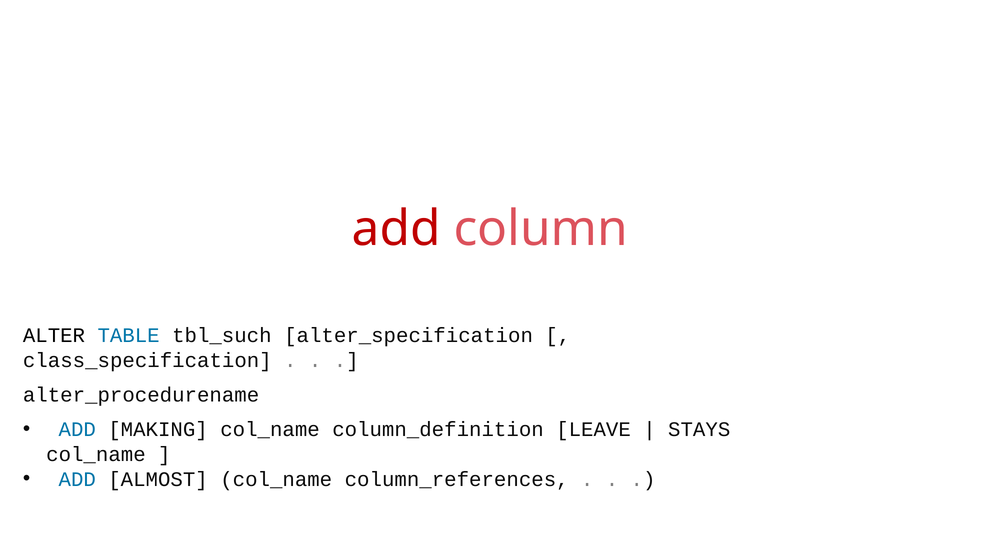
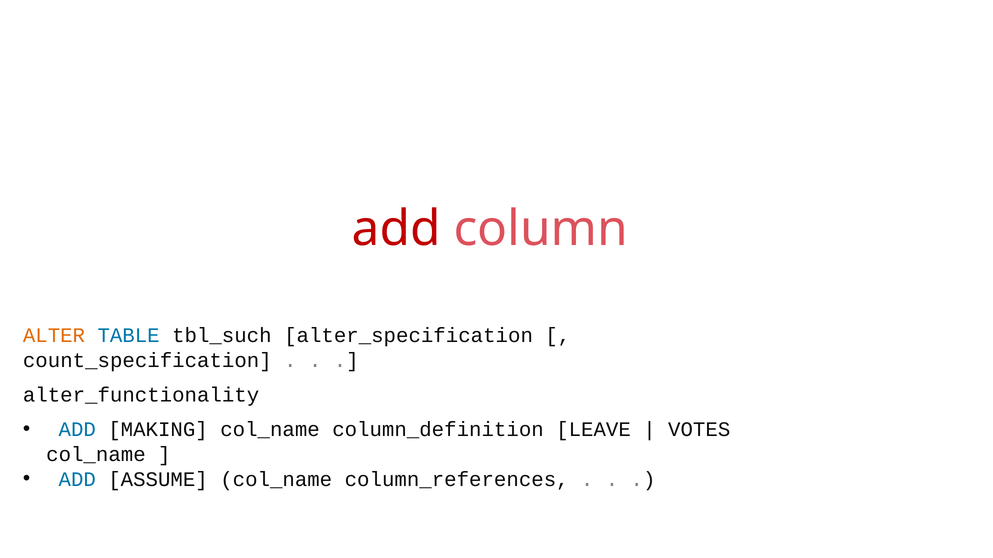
ALTER colour: black -> orange
class_specification: class_specification -> count_specification
alter_procedurename: alter_procedurename -> alter_functionality
STAYS: STAYS -> VOTES
ALMOST: ALMOST -> ASSUME
